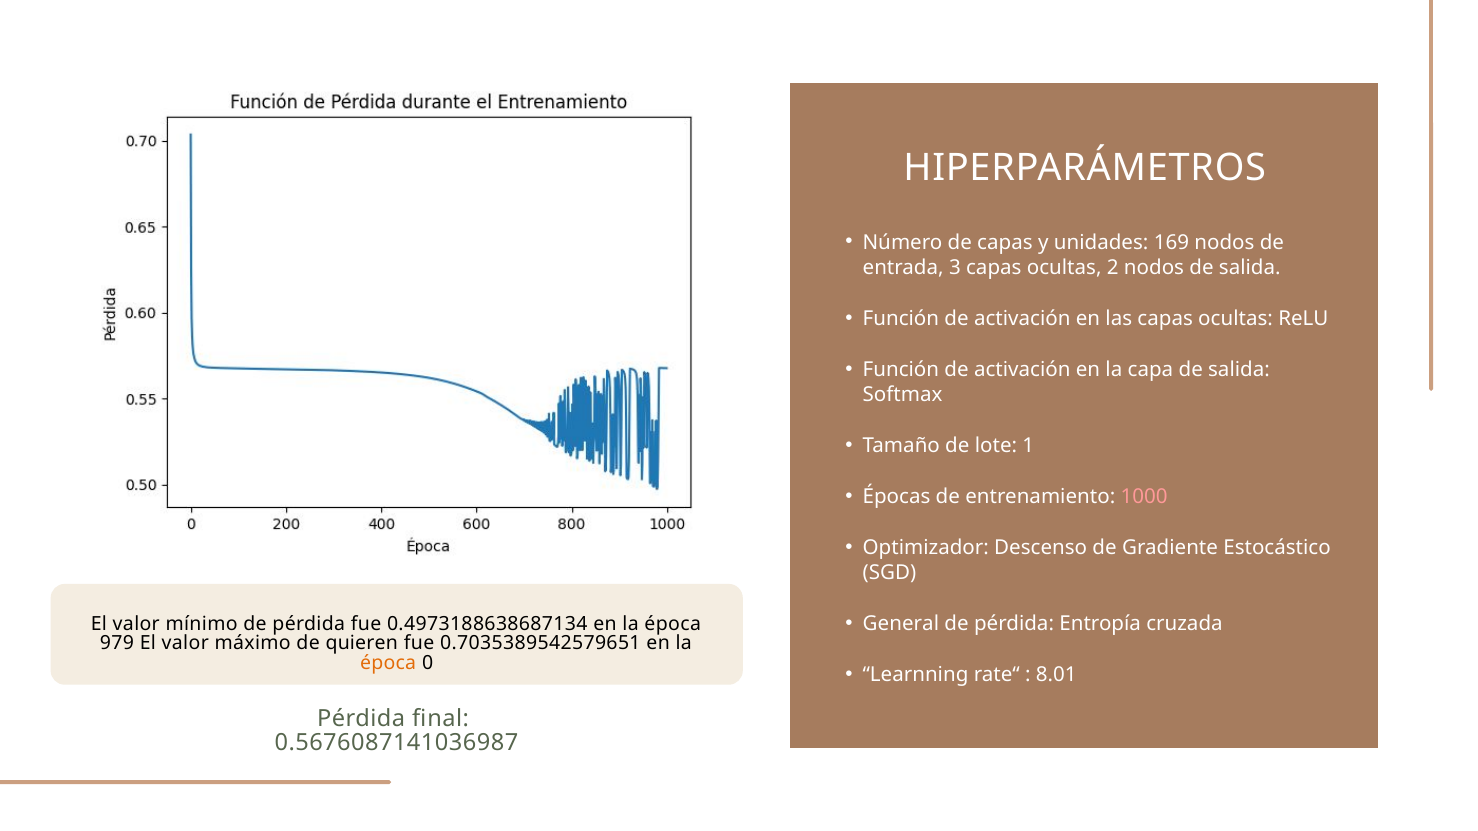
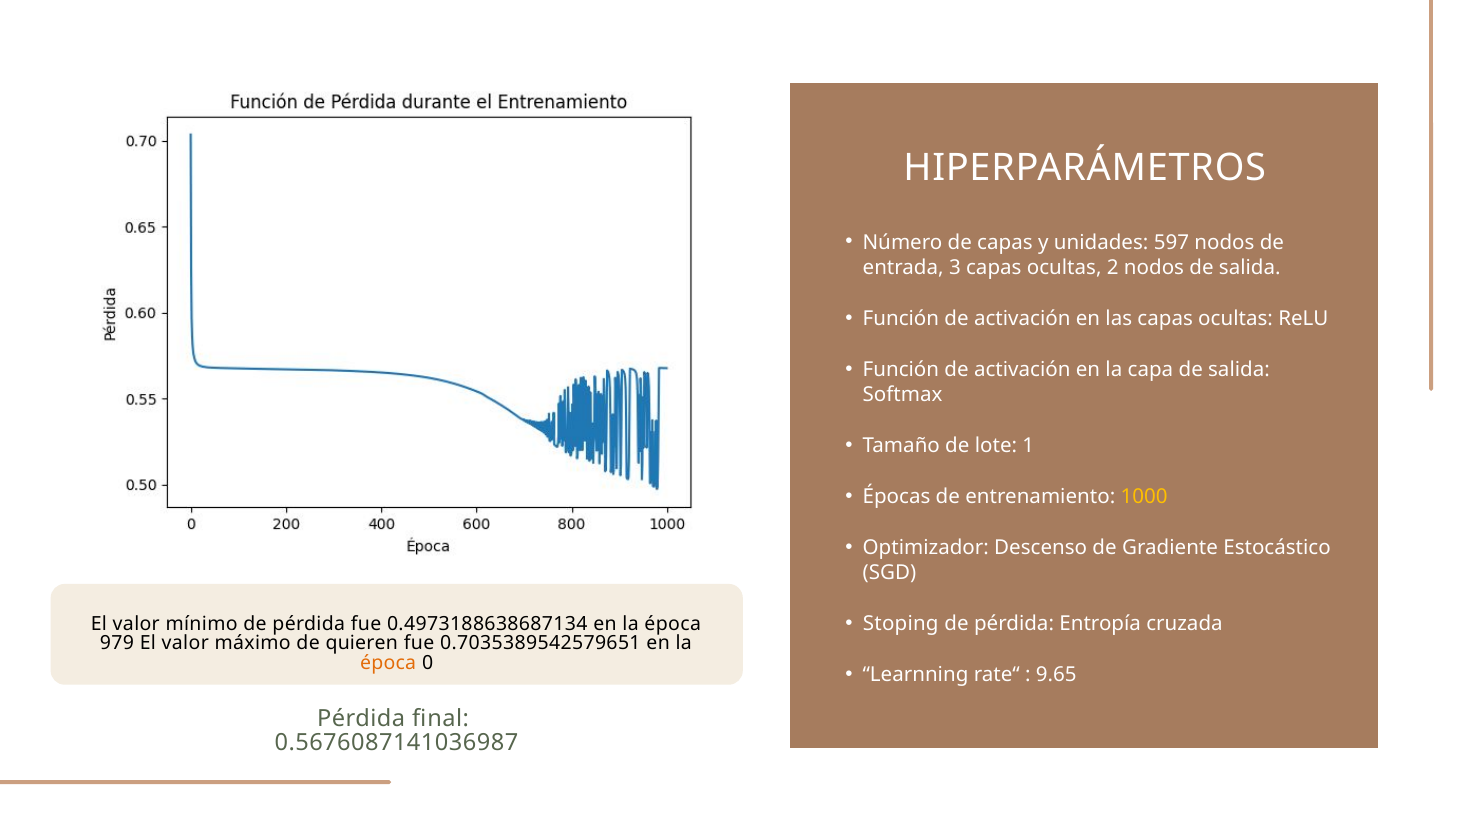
169: 169 -> 597
1000 colour: pink -> yellow
General: General -> Stoping
8.01: 8.01 -> 9.65
